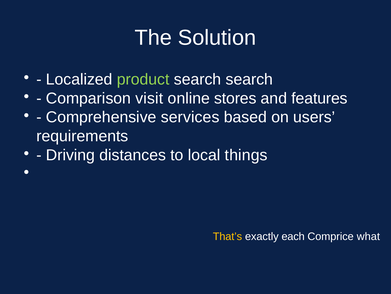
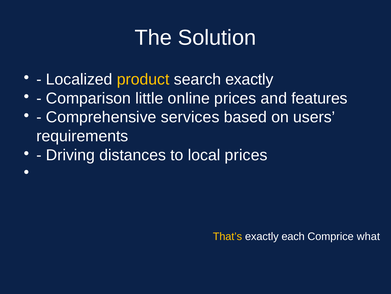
product colour: light green -> yellow
search search: search -> exactly
visit: visit -> little
online stores: stores -> prices
local things: things -> prices
